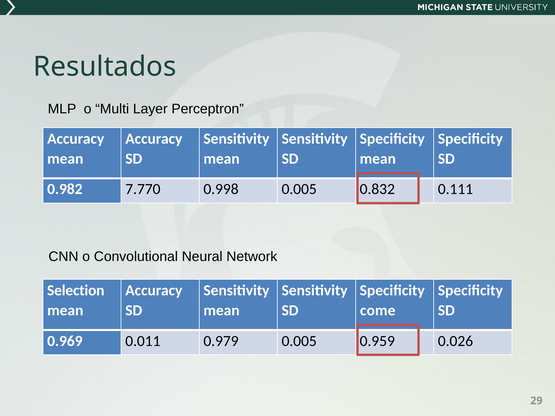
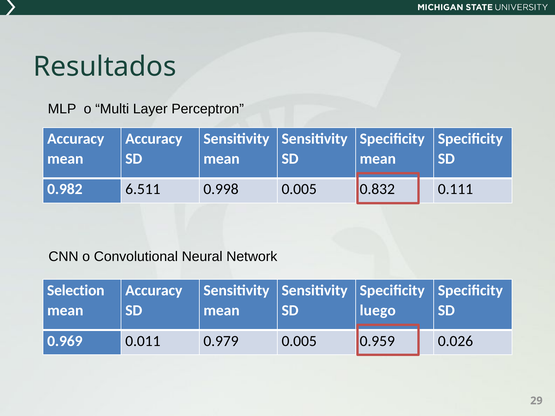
7.770: 7.770 -> 6.511
come: come -> luego
